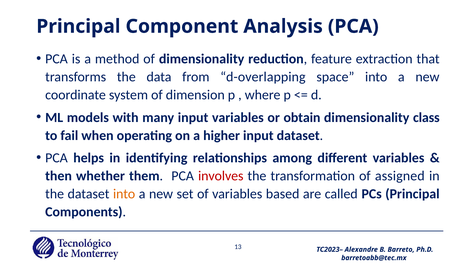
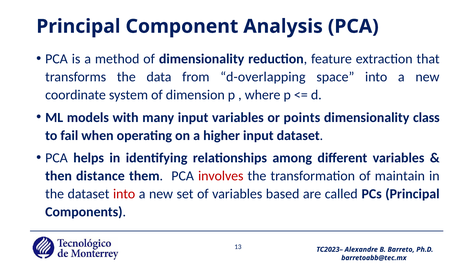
obtain: obtain -> points
whether: whether -> distance
assigned: assigned -> maintain
into at (124, 194) colour: orange -> red
